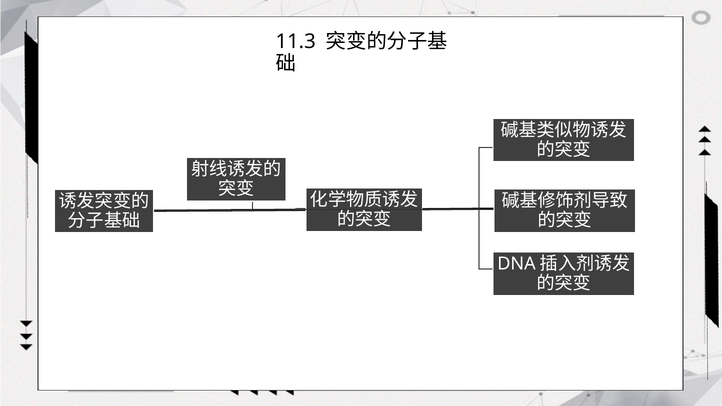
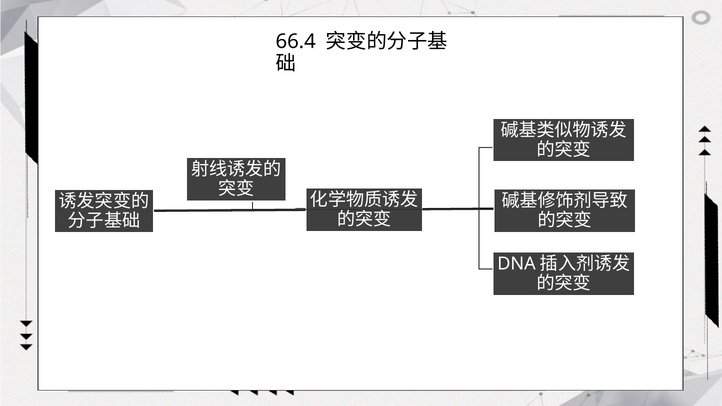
11.3: 11.3 -> 66.4
